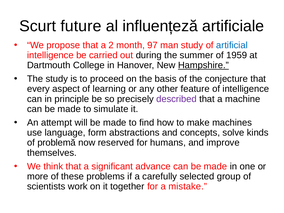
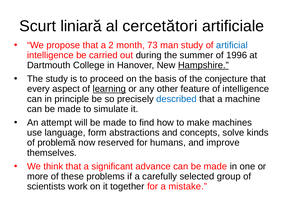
future: future -> liniară
influențeză: influențeză -> cercetători
97: 97 -> 73
1959: 1959 -> 1996
learning underline: none -> present
described colour: purple -> blue
